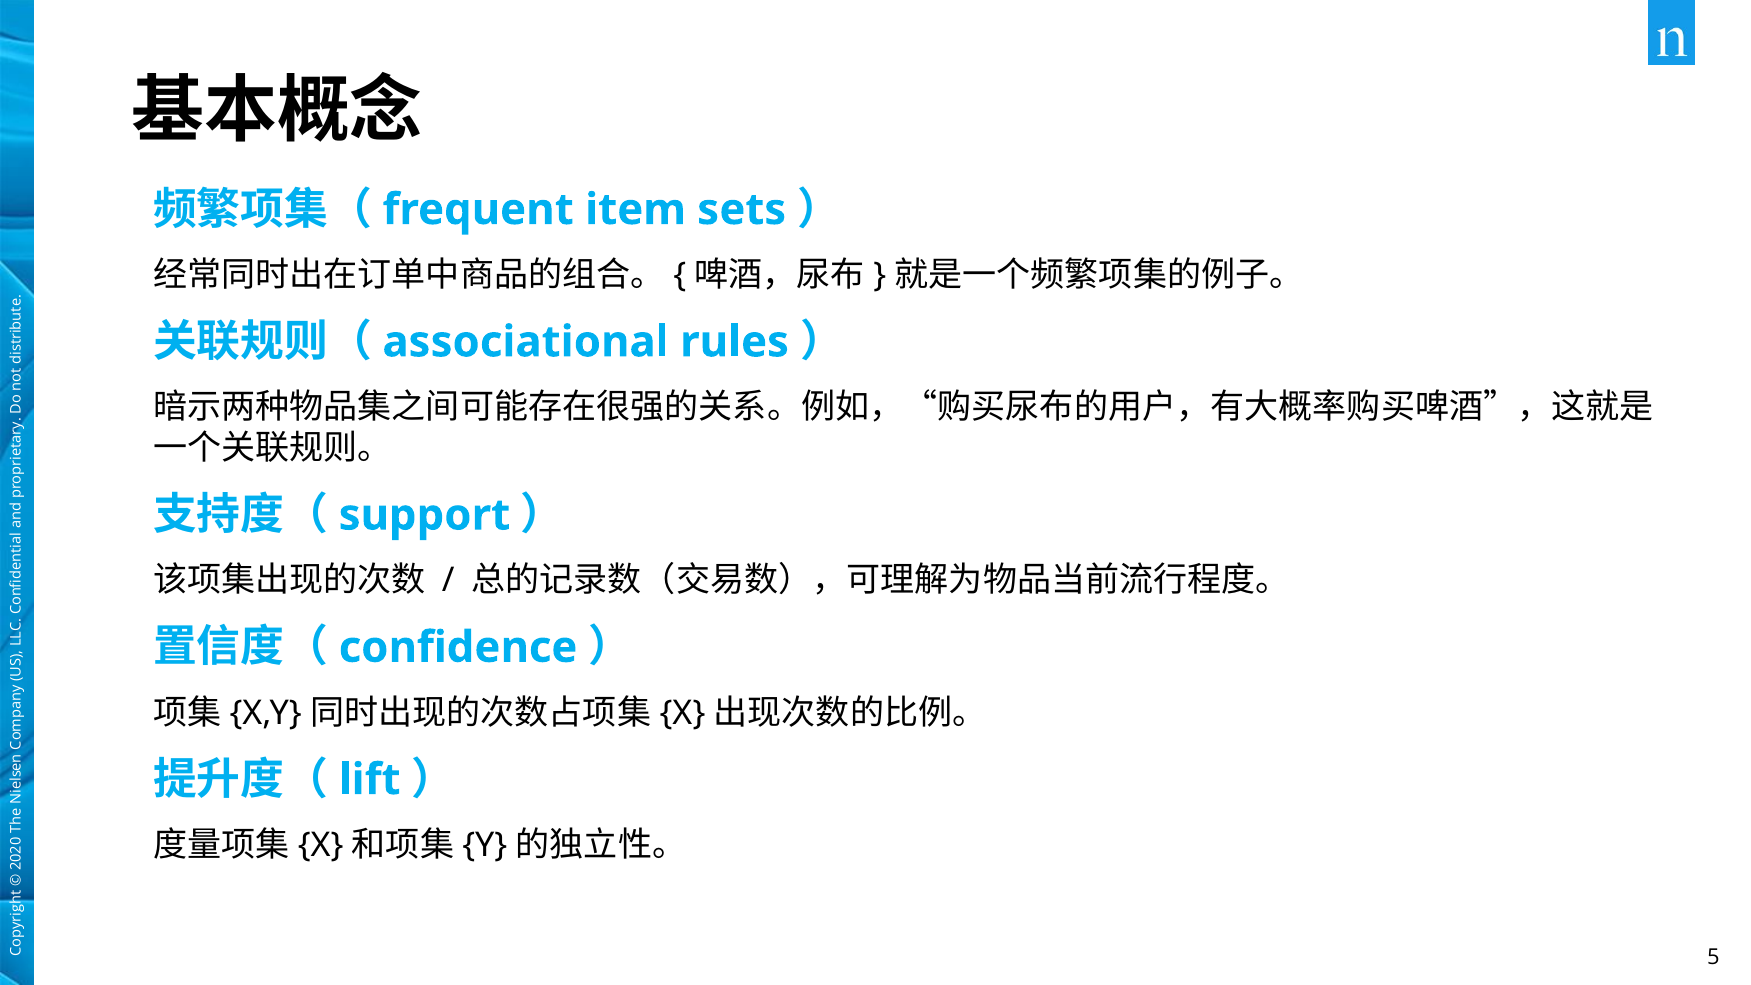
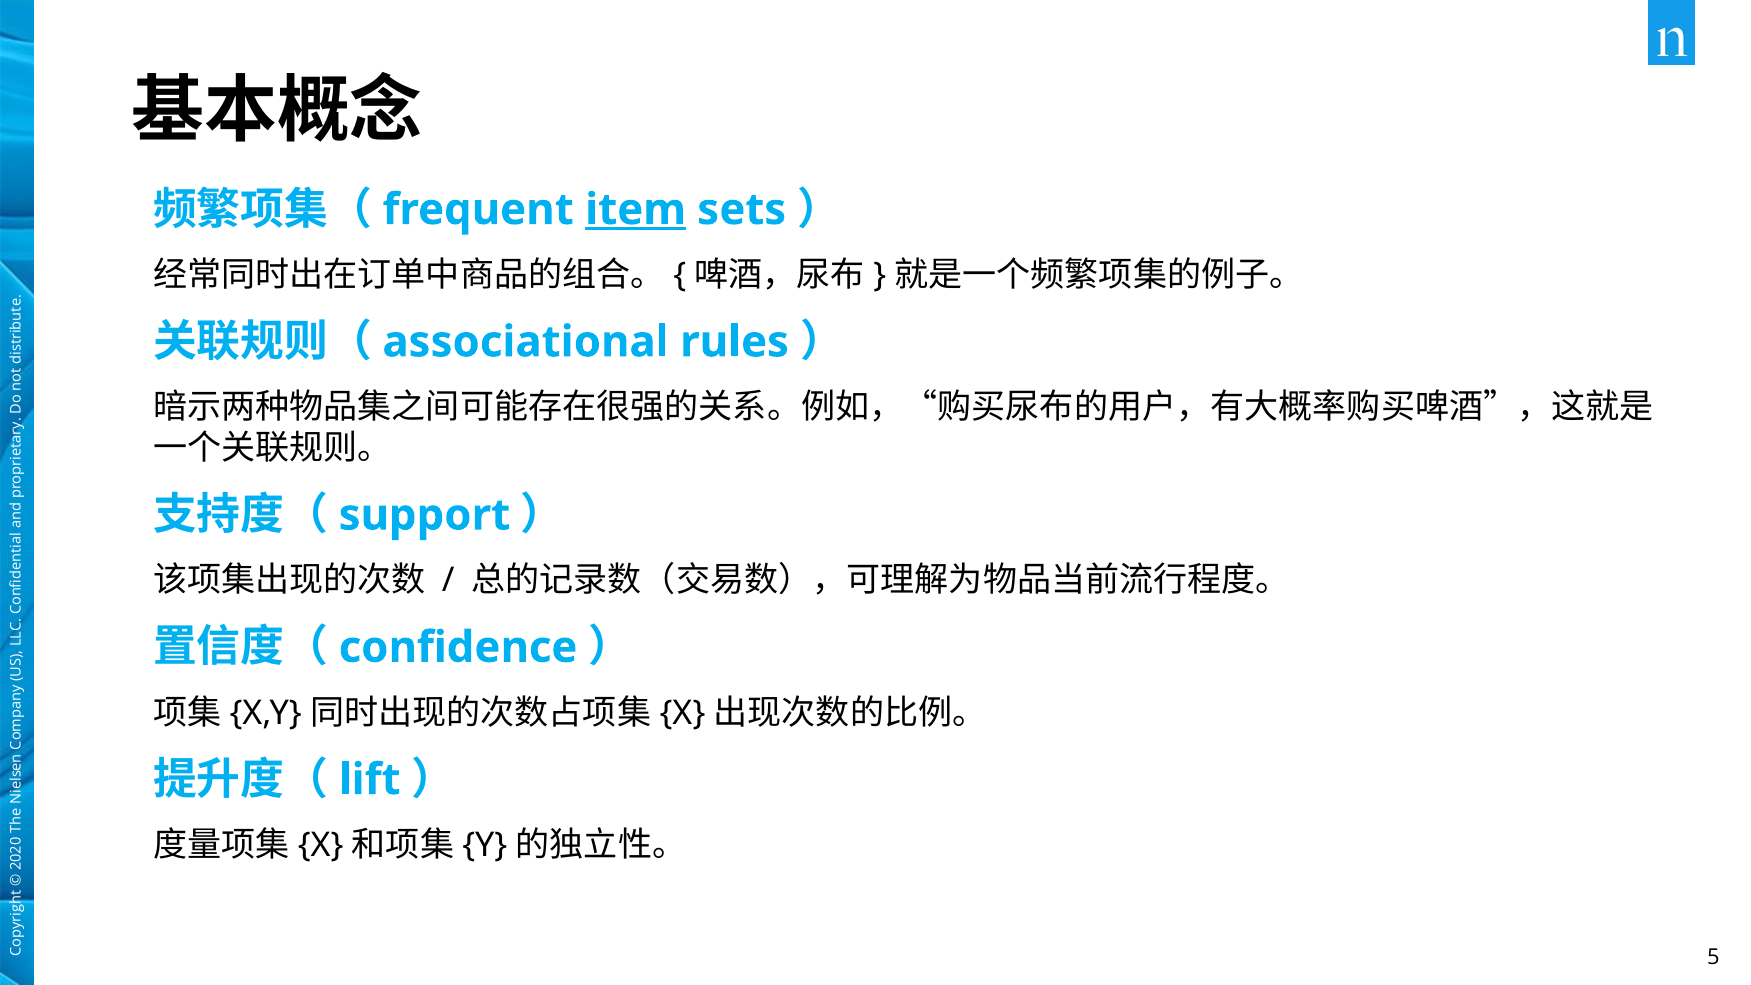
item underline: none -> present
